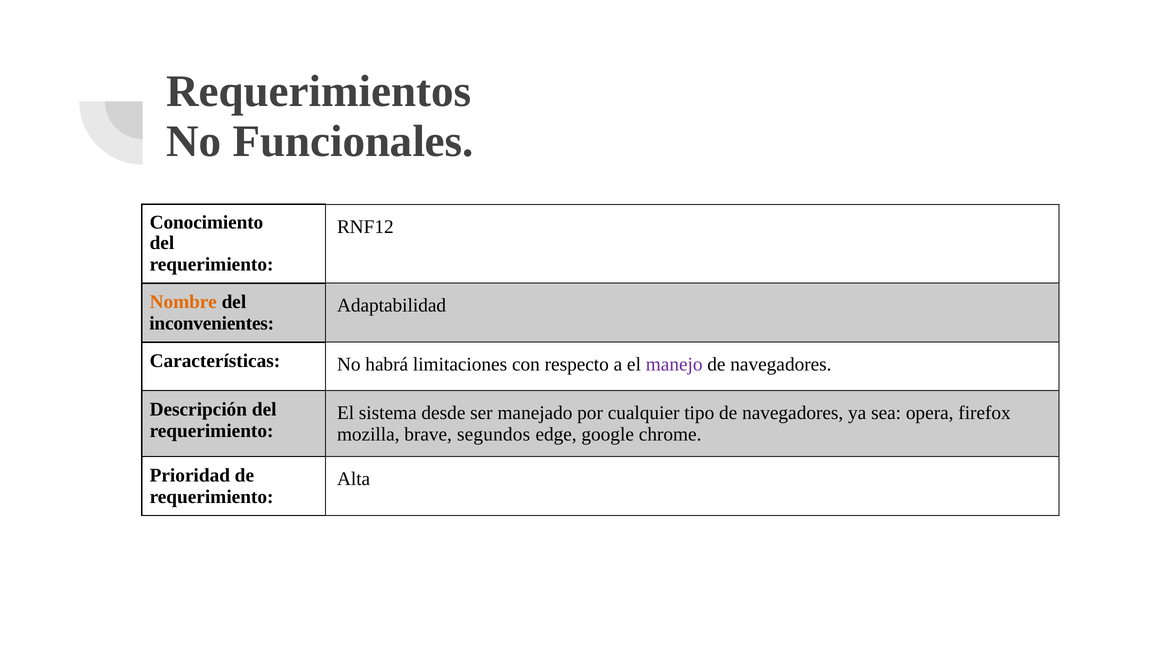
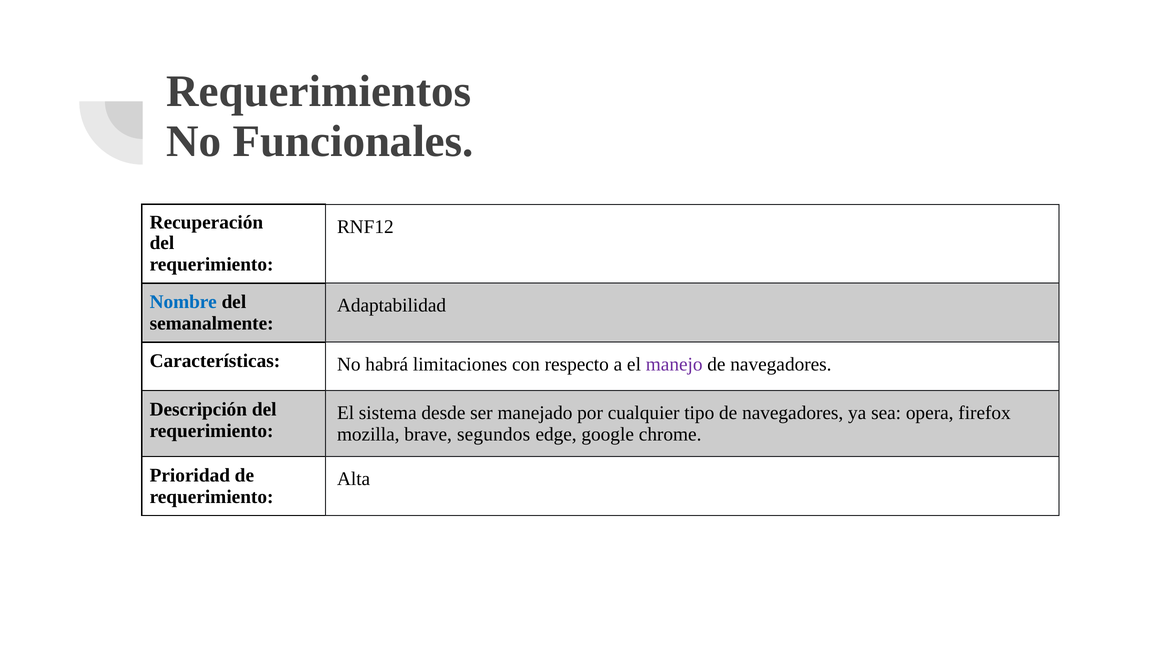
Conocimiento: Conocimiento -> Recuperación
Nombre colour: orange -> blue
inconvenientes: inconvenientes -> semanalmente
